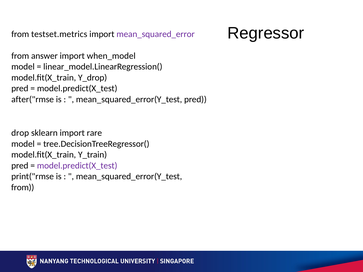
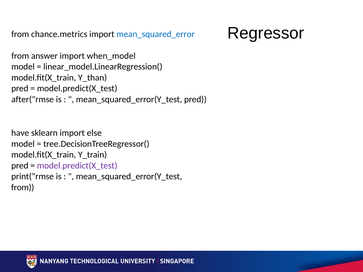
testset.metrics: testset.metrics -> chance.metrics
mean_squared_error colour: purple -> blue
Y_drop: Y_drop -> Y_than
drop: drop -> have
rare: rare -> else
